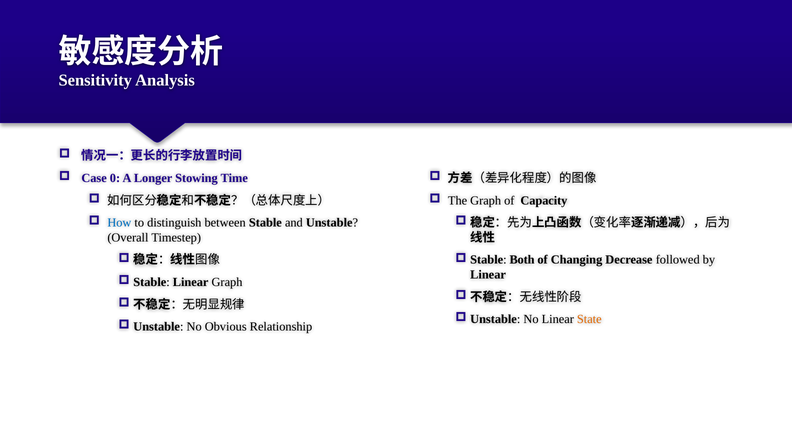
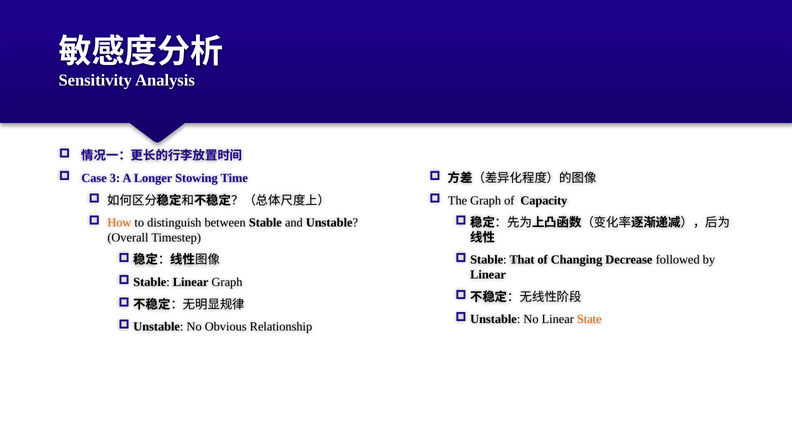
0: 0 -> 3
How colour: blue -> orange
Both: Both -> That
